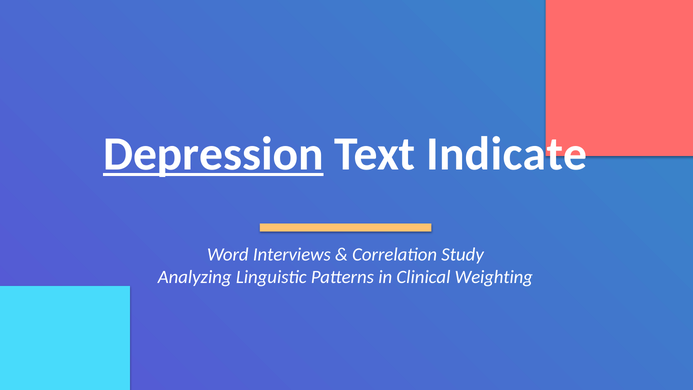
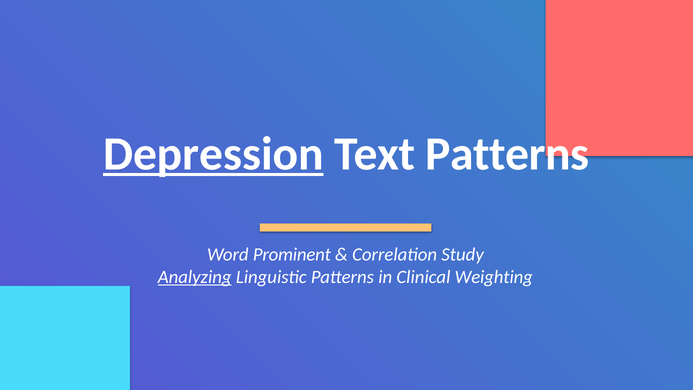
Text Indicate: Indicate -> Patterns
Interviews: Interviews -> Prominent
Analyzing underline: none -> present
